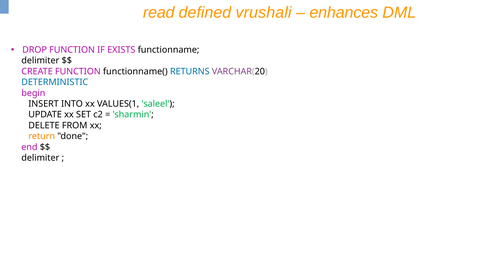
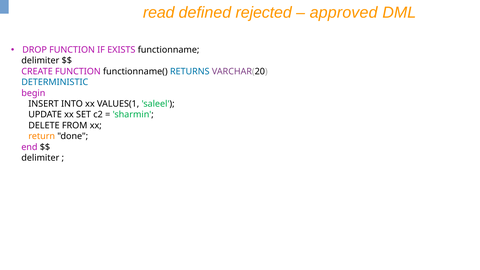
vrushali: vrushali -> rejected
enhances: enhances -> approved
